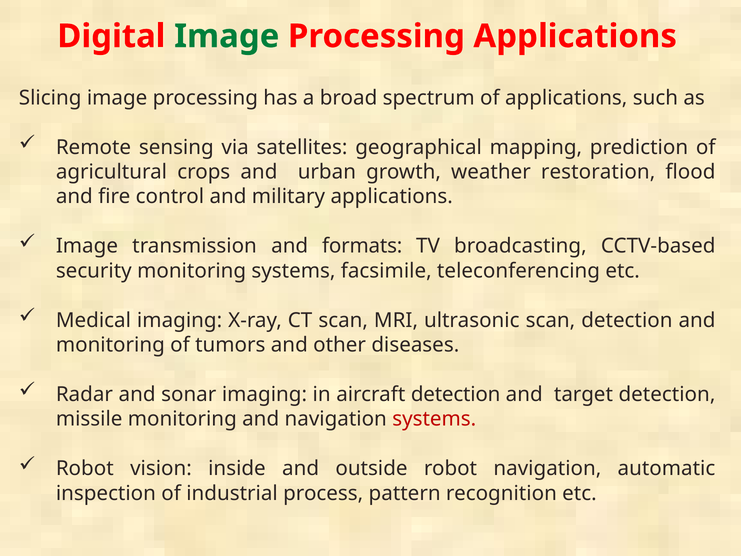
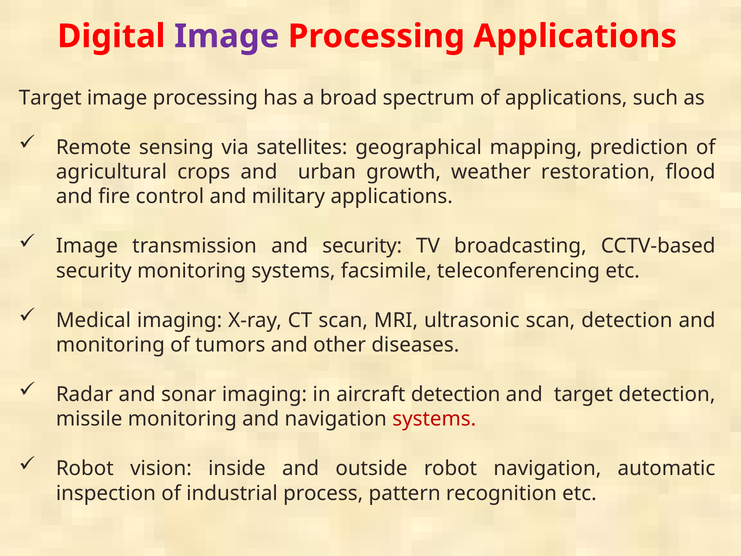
Image at (227, 36) colour: green -> purple
Slicing at (50, 98): Slicing -> Target
and formats: formats -> security
